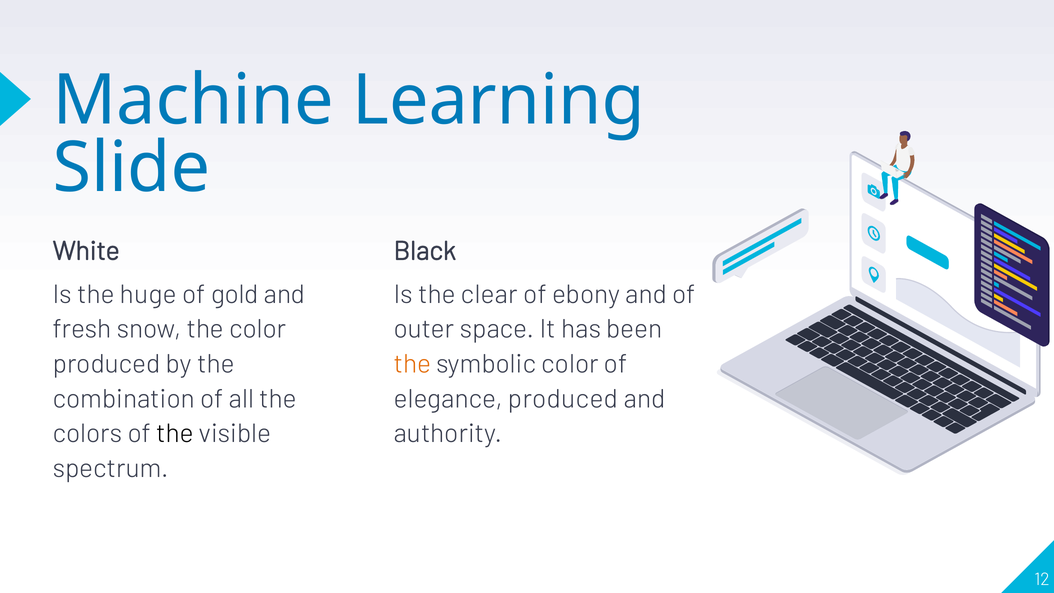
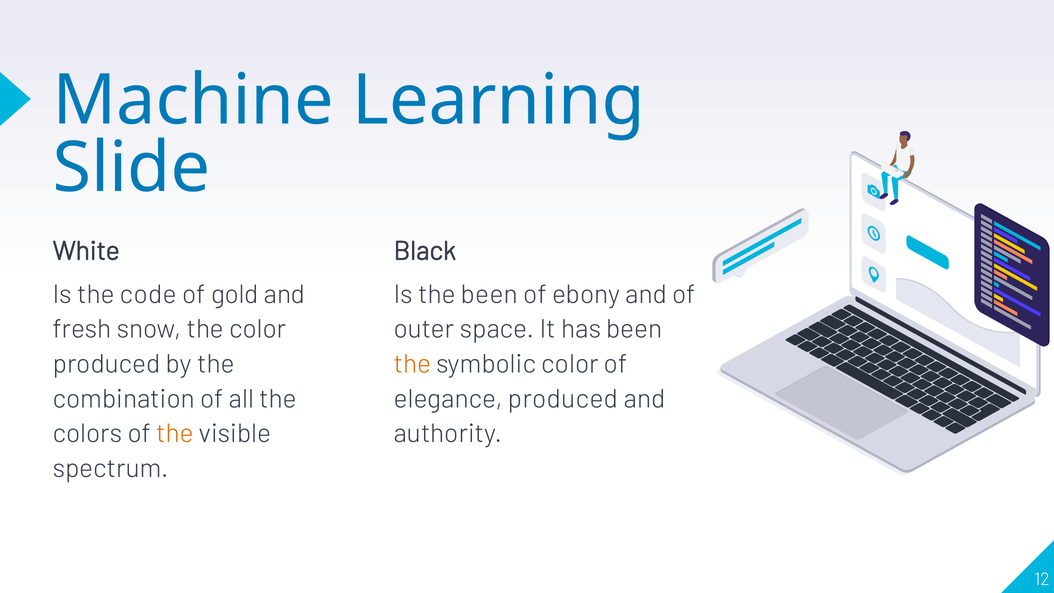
huge: huge -> code
the clear: clear -> been
the at (175, 434) colour: black -> orange
